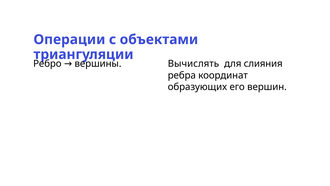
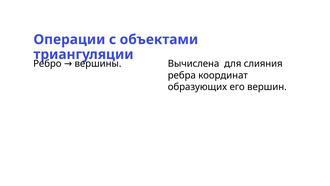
Вычислять: Вычислять -> Вычислена
